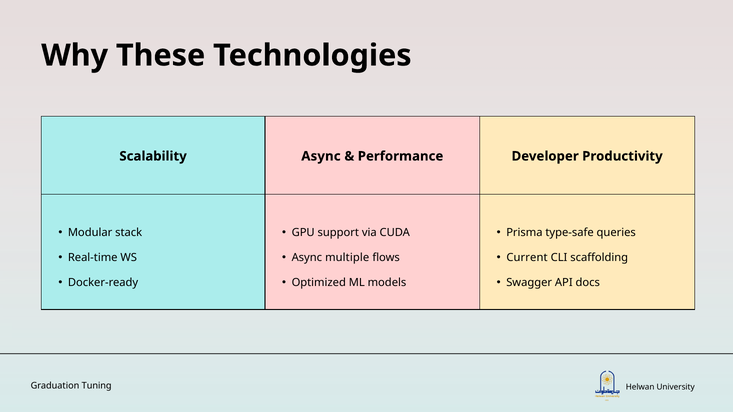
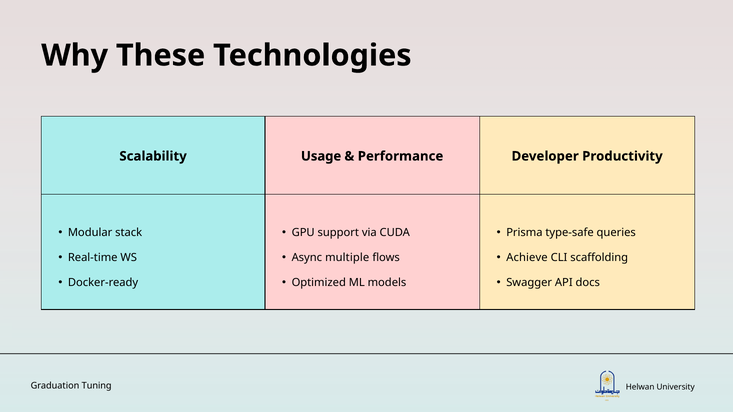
Scalability Async: Async -> Usage
Current: Current -> Achieve
